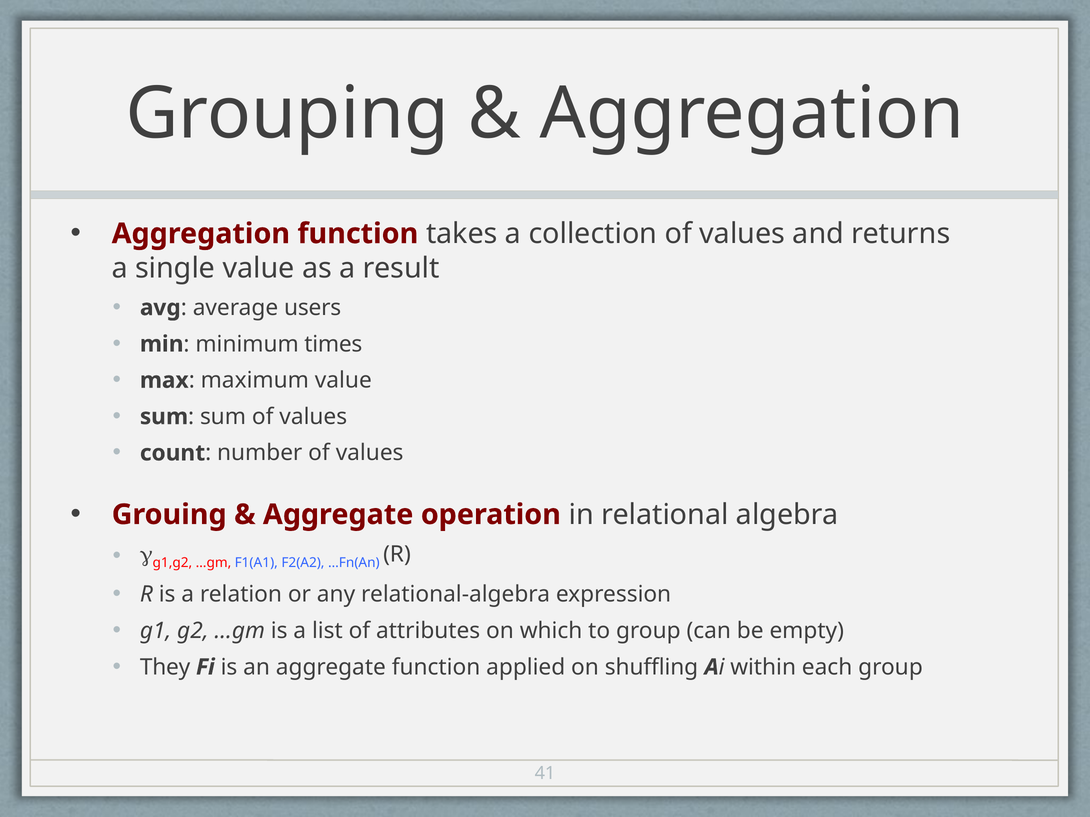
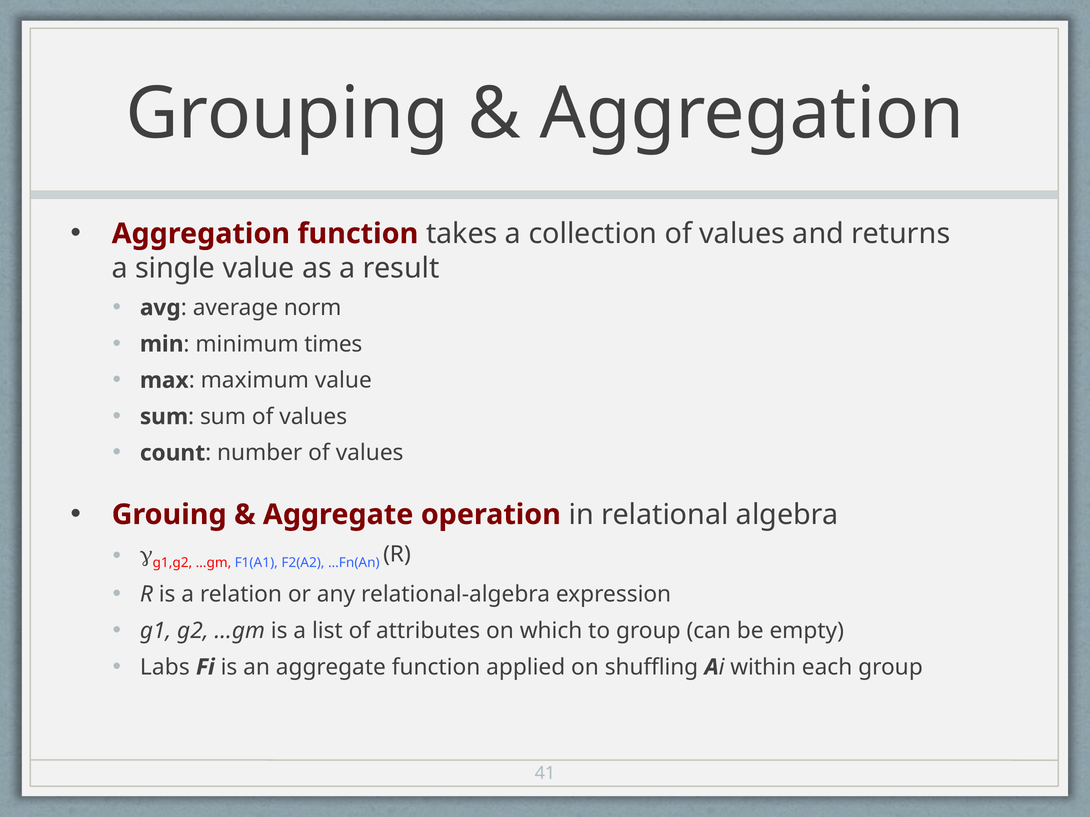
users: users -> norm
They: They -> Labs
